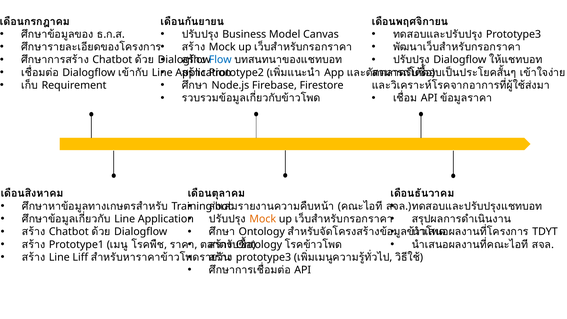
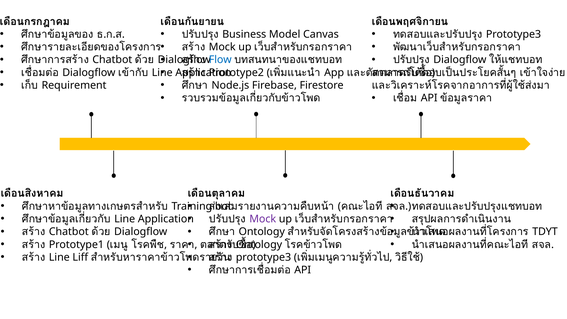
Mock at (263, 219) colour: orange -> purple
